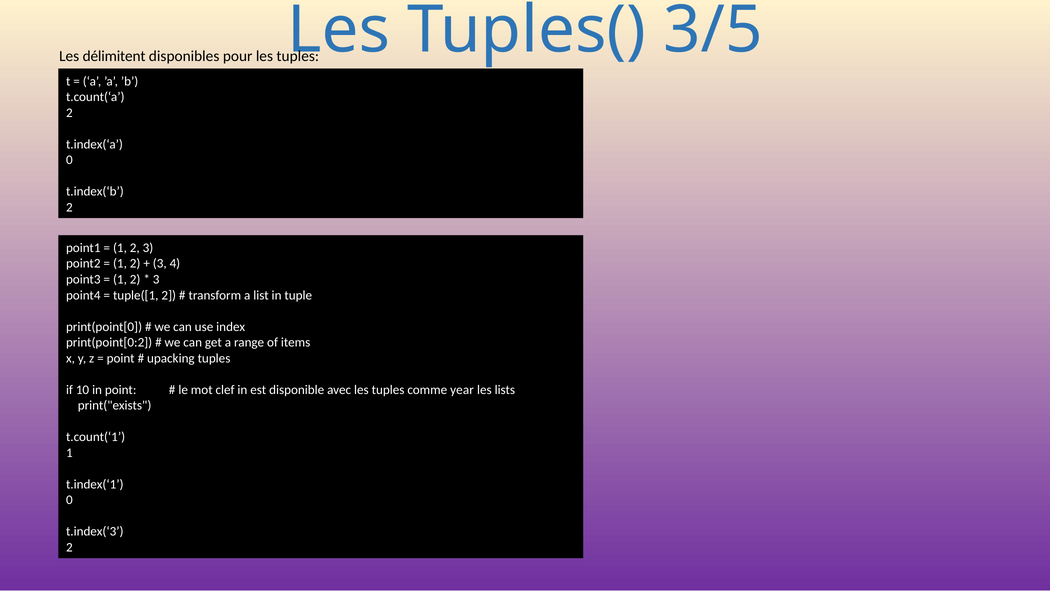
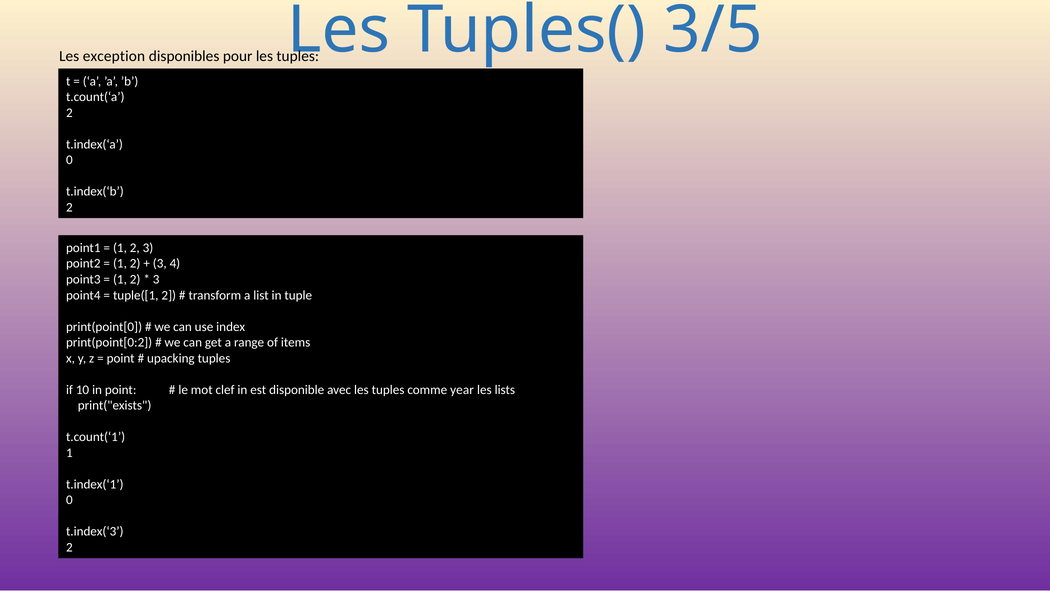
délimitent: délimitent -> exception
